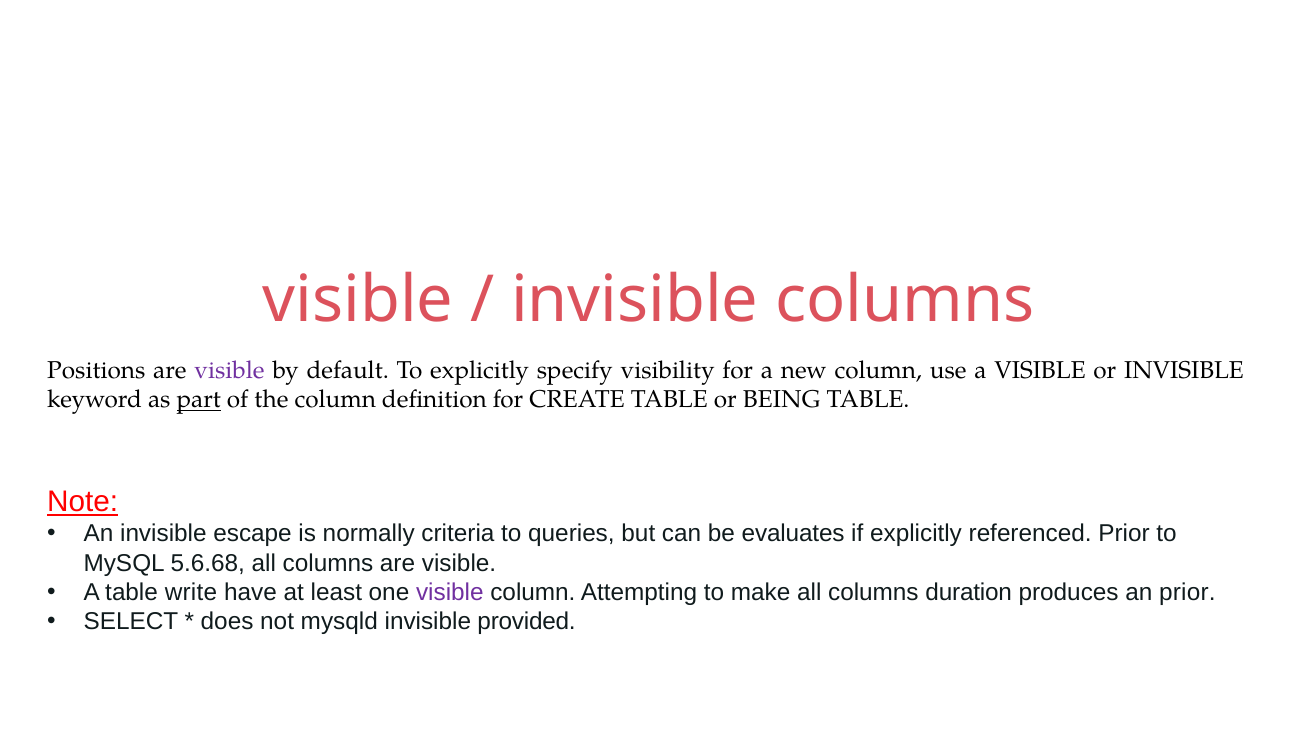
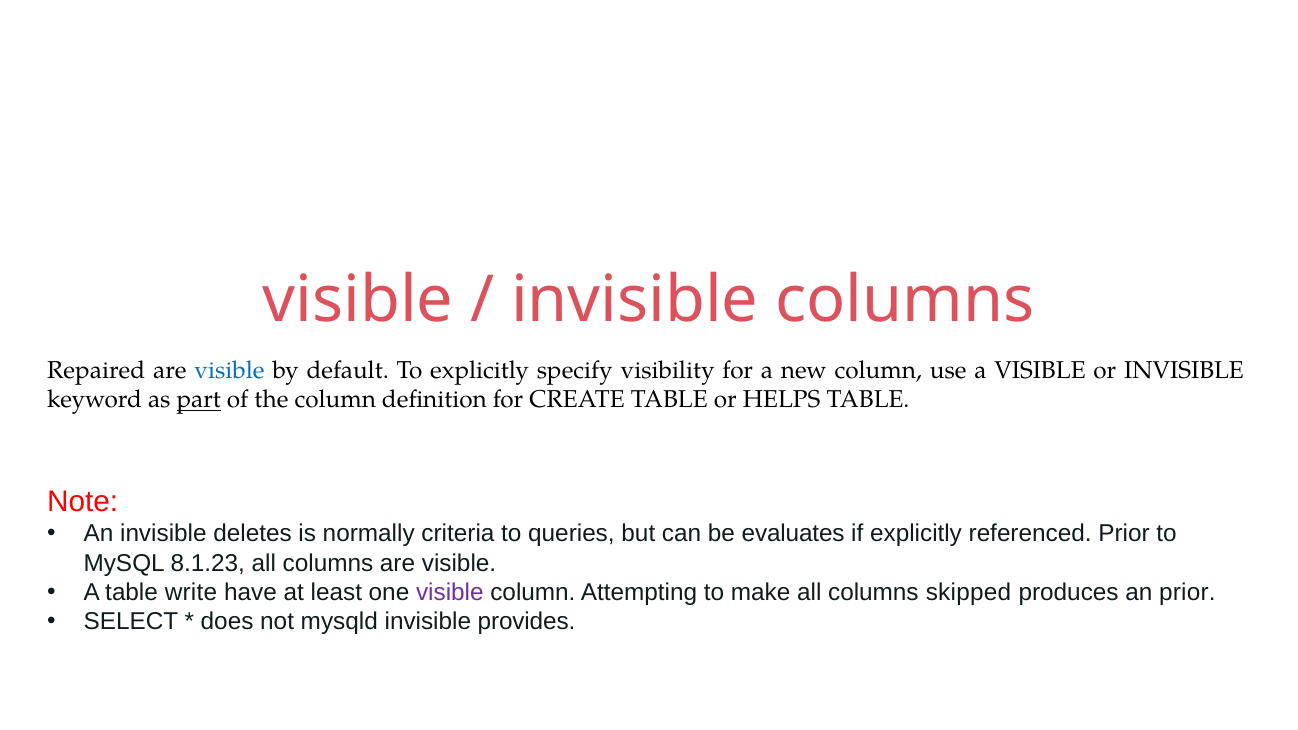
Positions: Positions -> Repaired
visible at (229, 371) colour: purple -> blue
BEING: BEING -> HELPS
Note underline: present -> none
escape: escape -> deletes
5.6.68: 5.6.68 -> 8.1.23
duration: duration -> skipped
provided: provided -> provides
